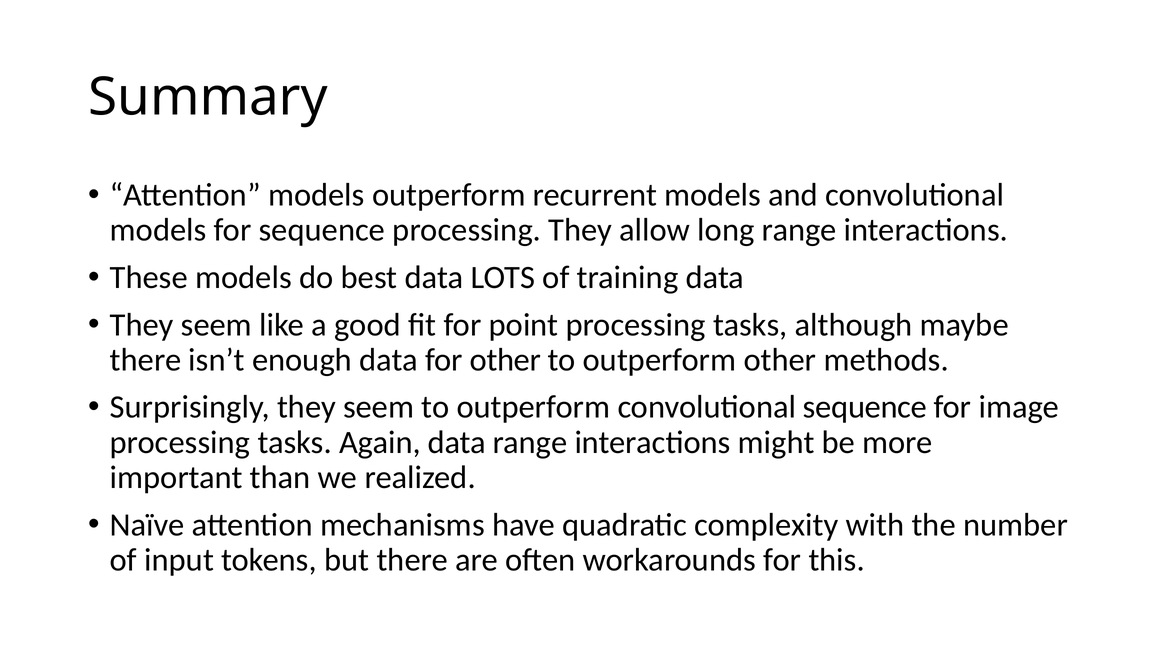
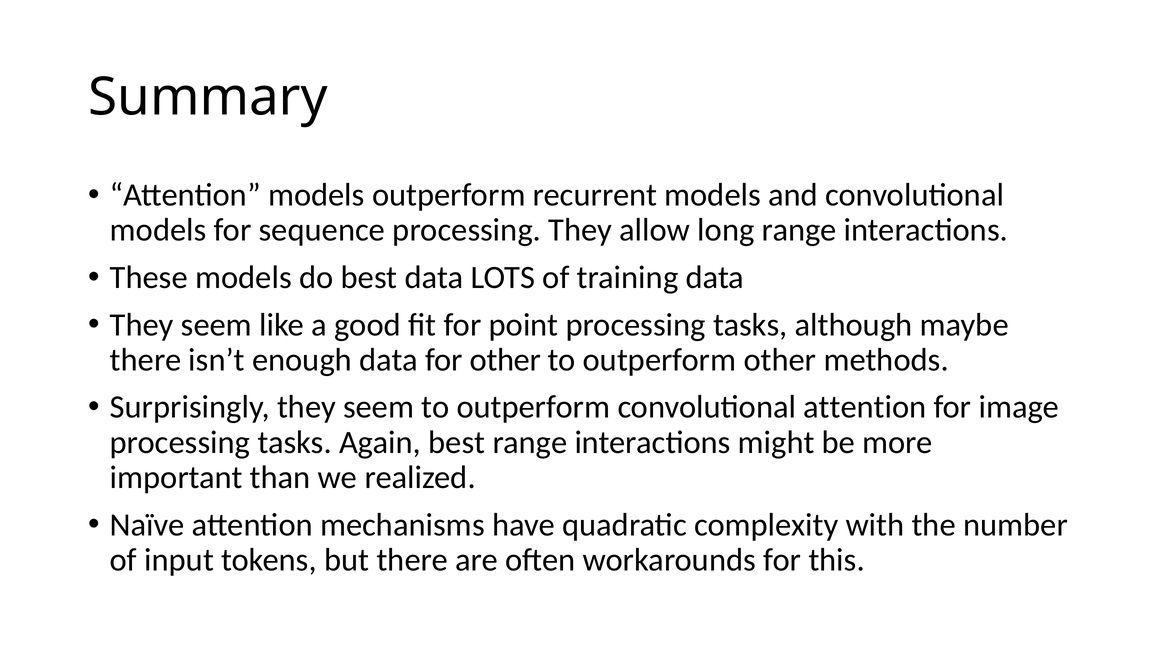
convolutional sequence: sequence -> attention
Again data: data -> best
